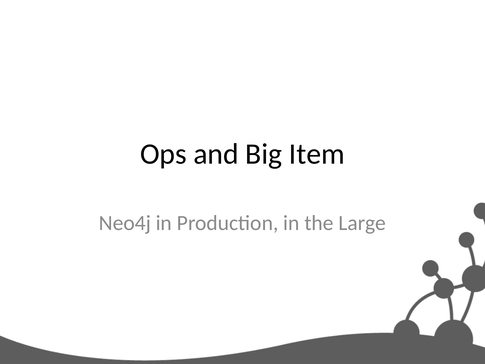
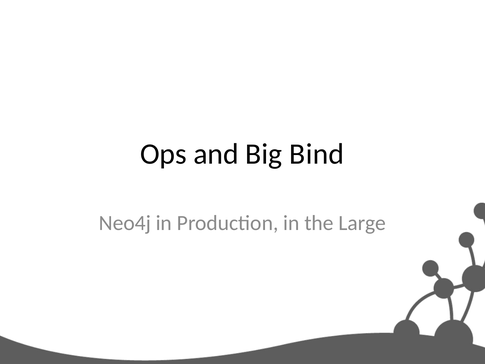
Item: Item -> Bind
